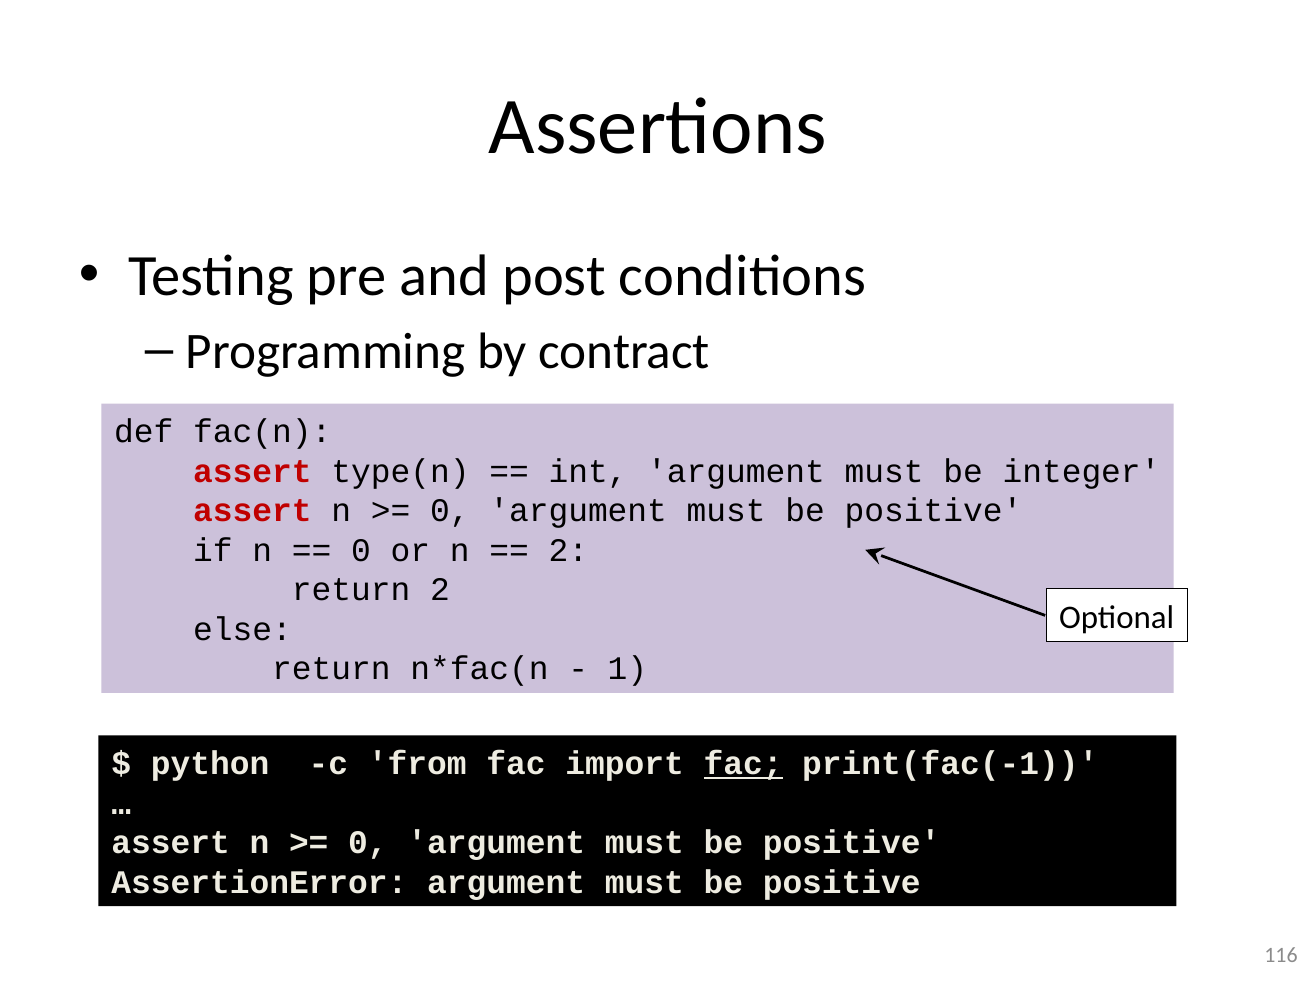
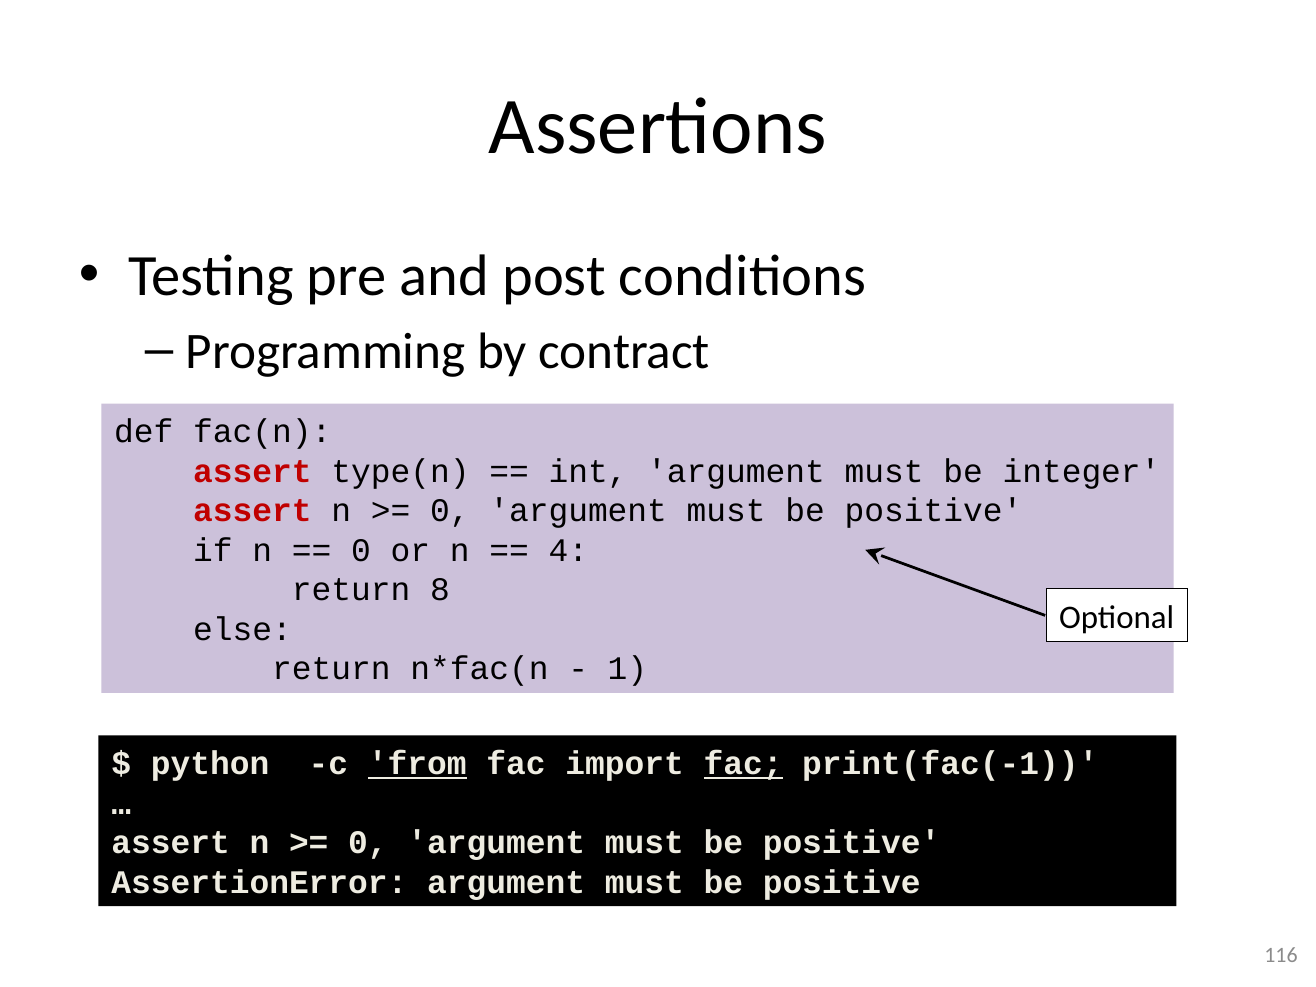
2 at (568, 551): 2 -> 4
return 2: 2 -> 8
from underline: none -> present
